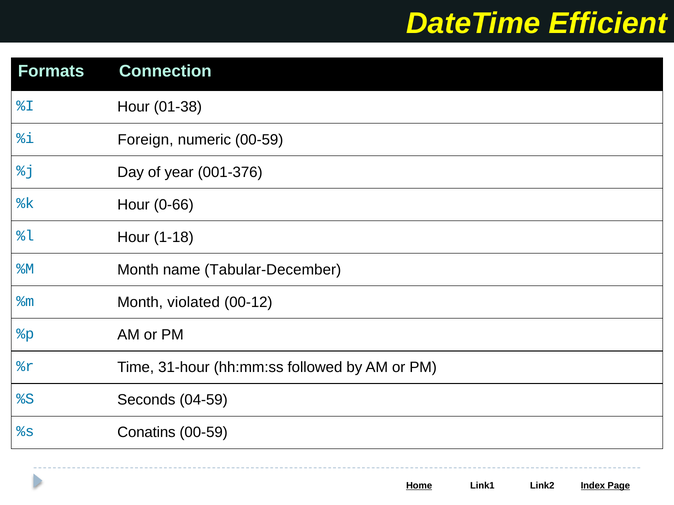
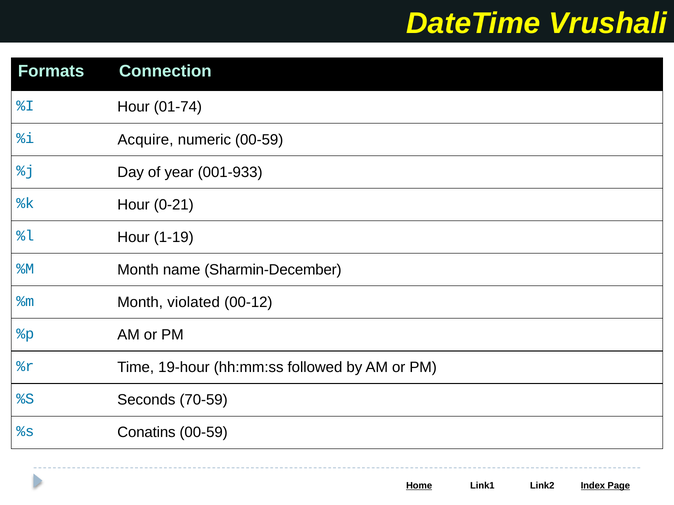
Efficient: Efficient -> Vrushali
01-38: 01-38 -> 01-74
Foreign: Foreign -> Acquire
001-376: 001-376 -> 001-933
0-66: 0-66 -> 0-21
1-18: 1-18 -> 1-19
Tabular-December: Tabular-December -> Sharmin-December
31-hour: 31-hour -> 19-hour
04-59: 04-59 -> 70-59
